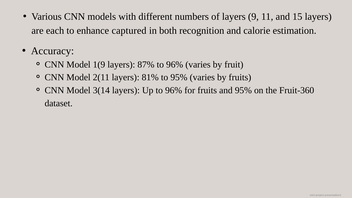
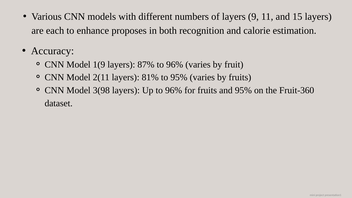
captured: captured -> proposes
3(14: 3(14 -> 3(98
